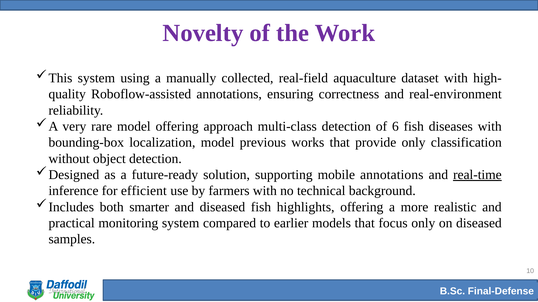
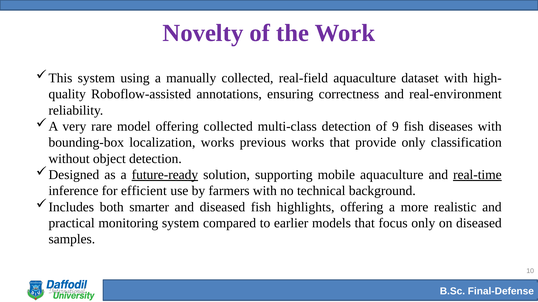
offering approach: approach -> collected
6: 6 -> 9
localization model: model -> works
future-ready underline: none -> present
mobile annotations: annotations -> aquaculture
